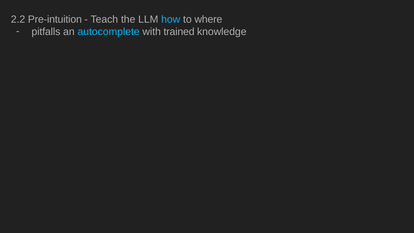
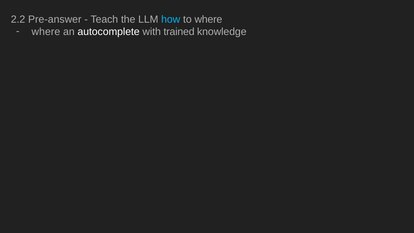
Pre-intuition: Pre-intuition -> Pre-answer
pitfalls at (46, 32): pitfalls -> where
autocomplete colour: light blue -> white
